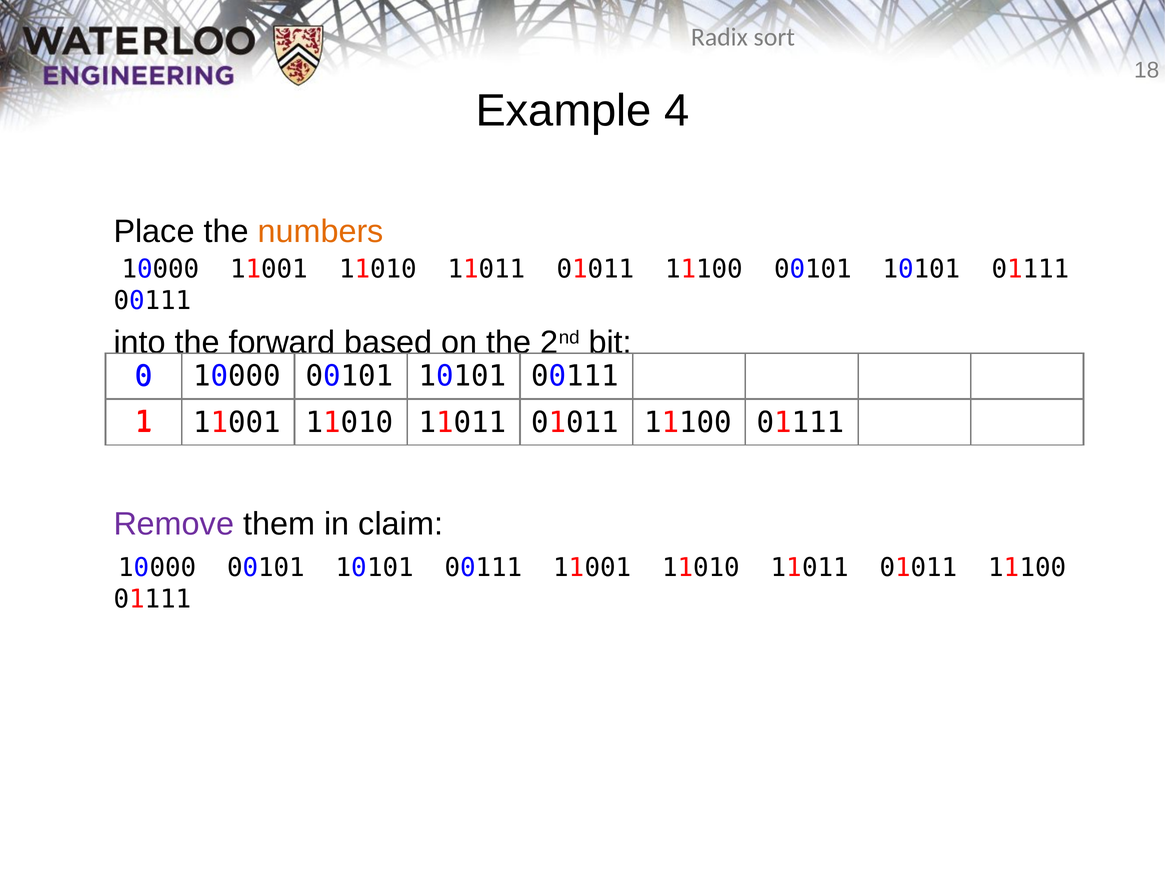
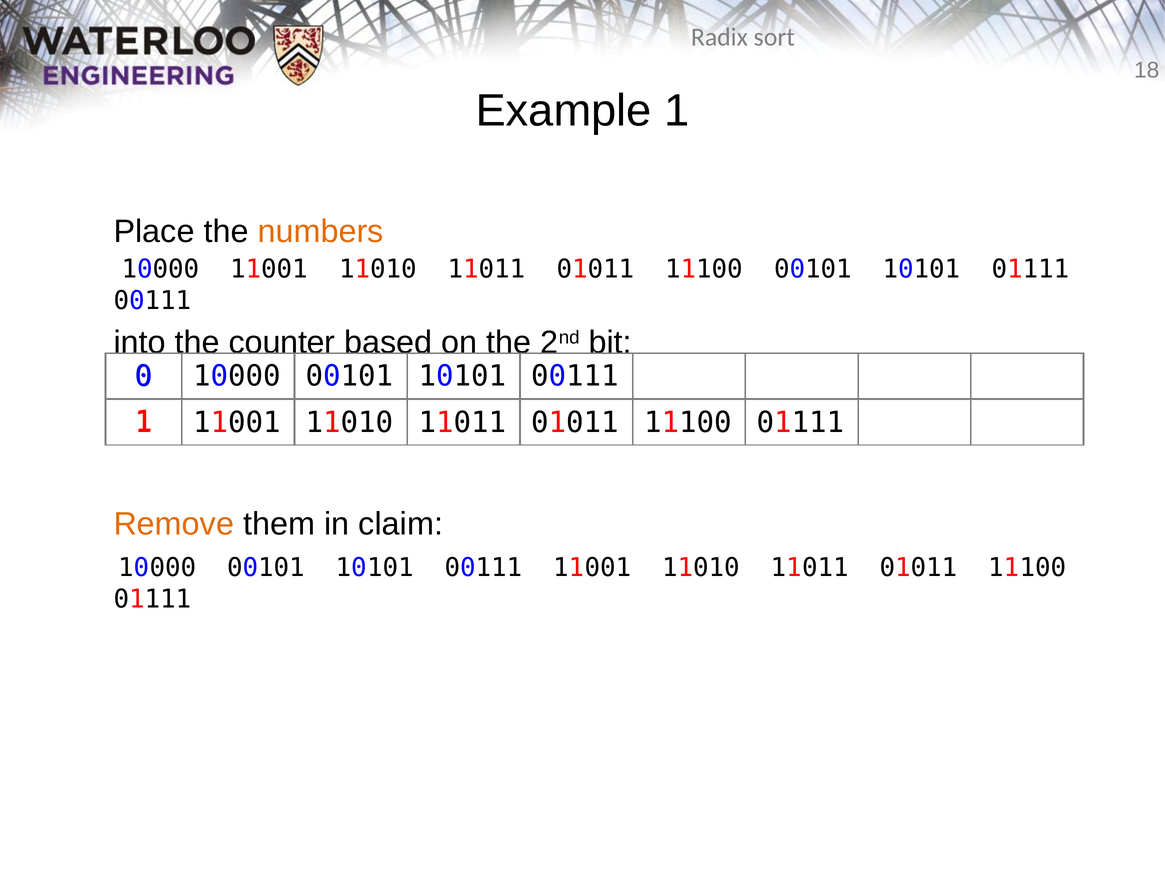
Example 4: 4 -> 1
forward: forward -> counter
Remove colour: purple -> orange
